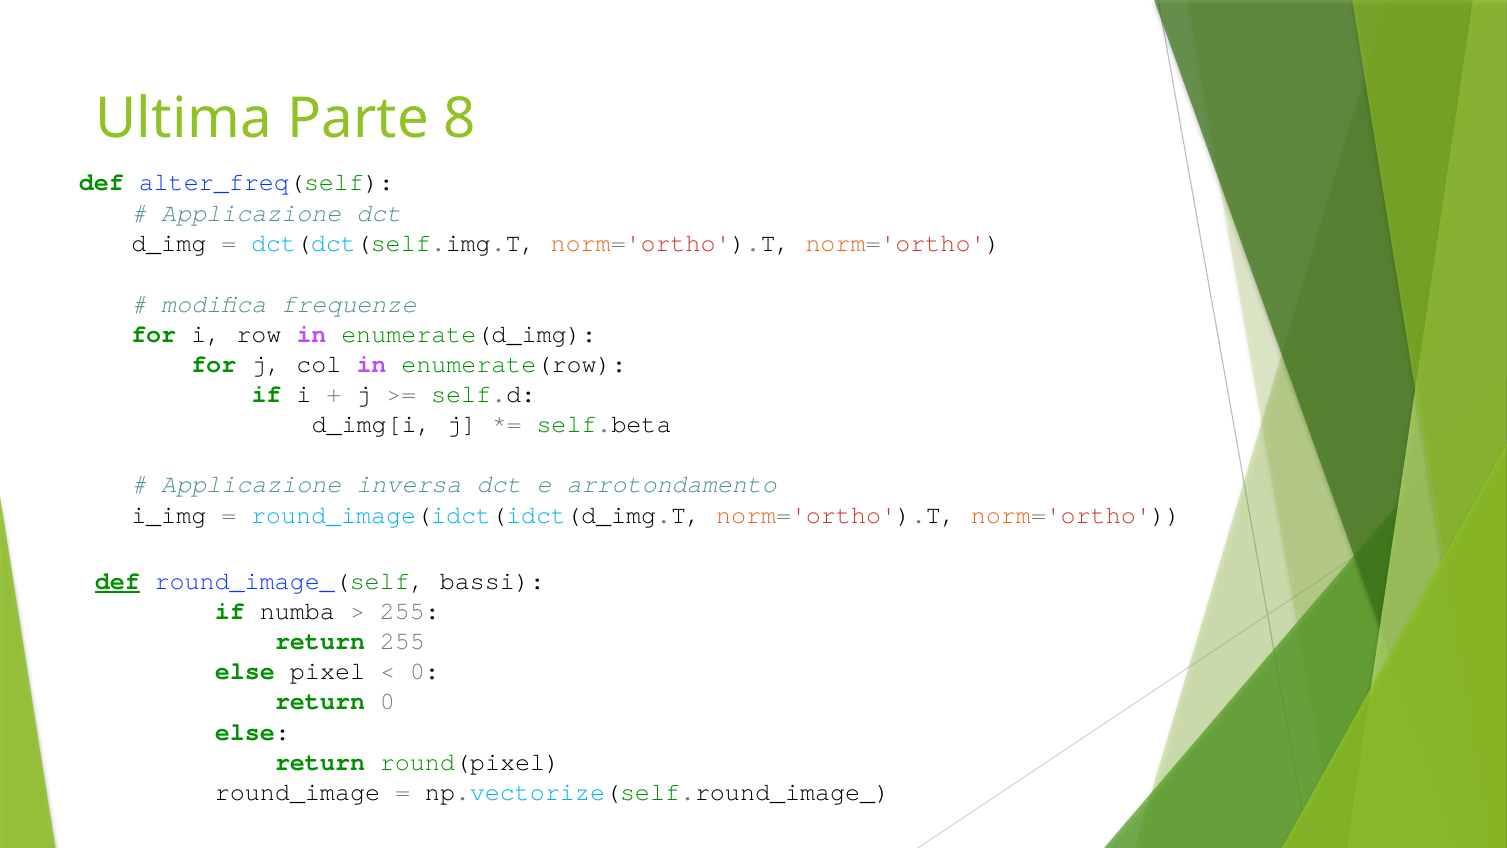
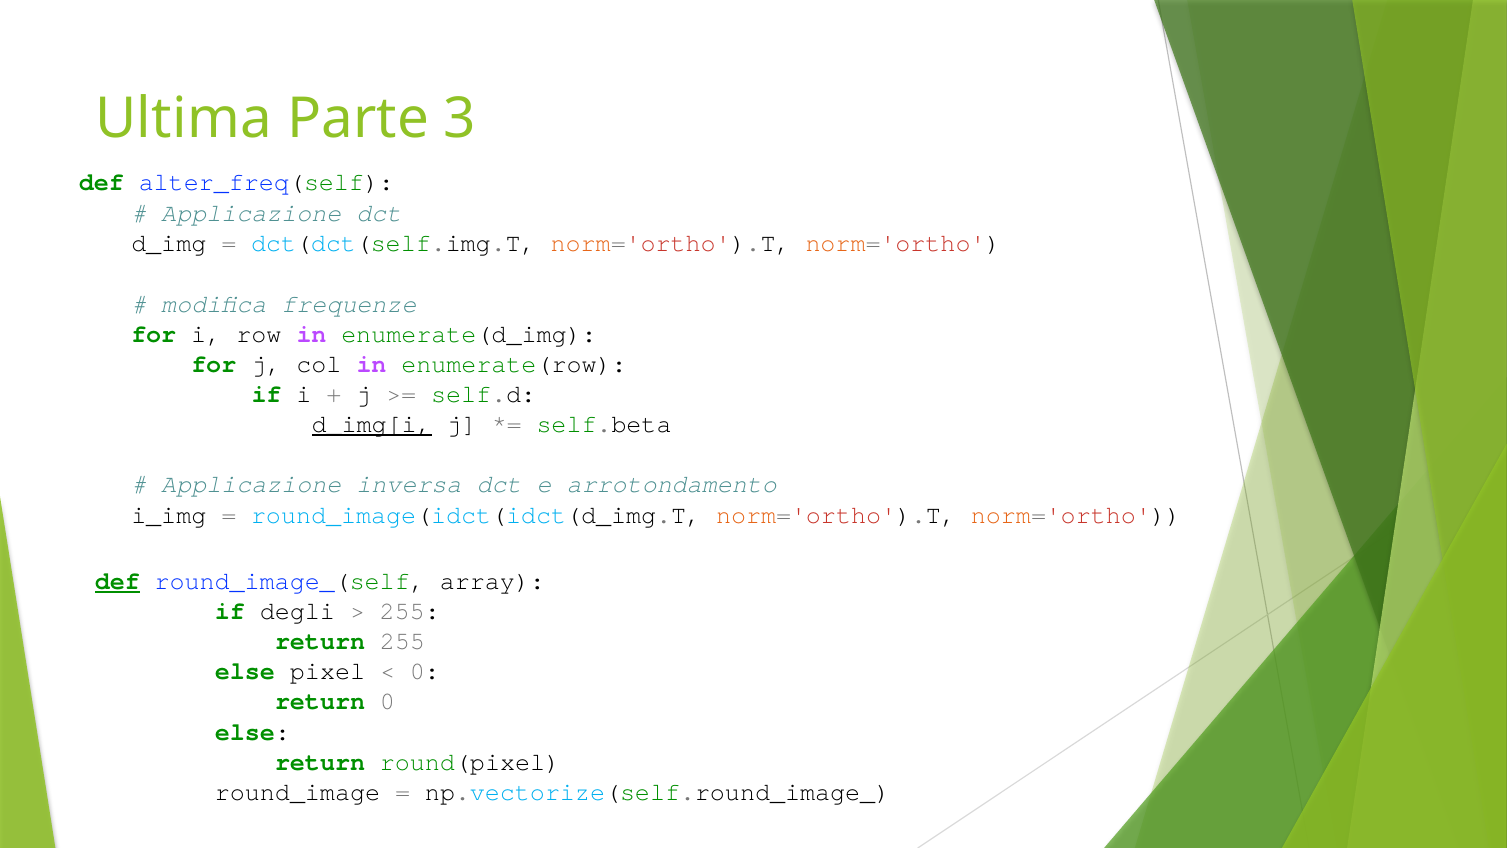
8: 8 -> 3
d_img[i underline: none -> present
bassi: bassi -> array
numba: numba -> degli
